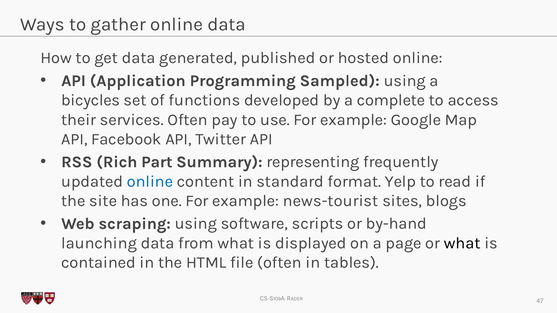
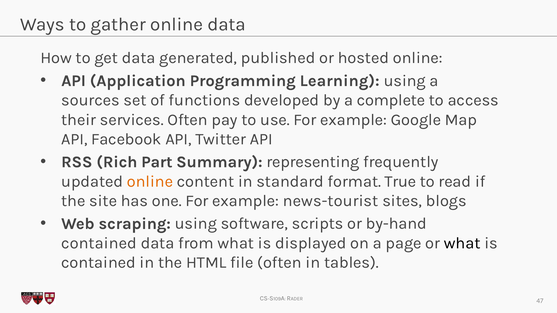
Sampled: Sampled -> Learning
bicycles: bicycles -> sources
online at (150, 182) colour: blue -> orange
Yelp: Yelp -> True
launching at (99, 243): launching -> contained
